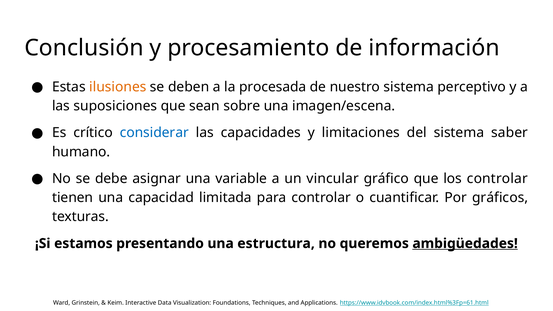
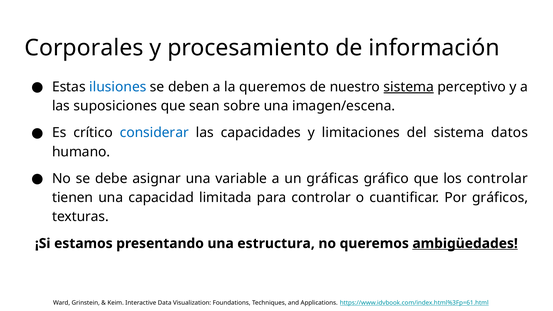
Conclusión: Conclusión -> Corporales
ilusiones colour: orange -> blue
la procesada: procesada -> queremos
sistema at (409, 87) underline: none -> present
saber: saber -> datos
vincular: vincular -> gráficas
